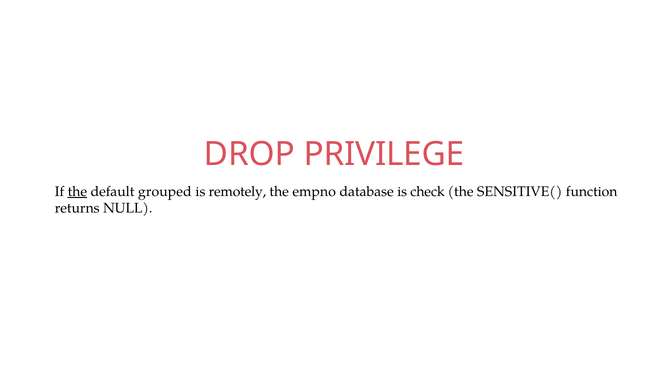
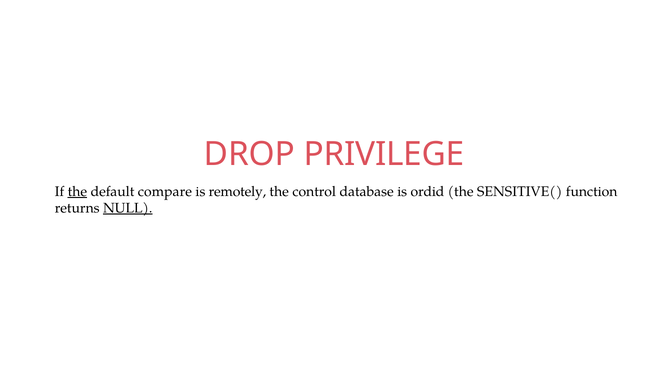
grouped: grouped -> compare
empno: empno -> control
check: check -> ordid
NULL underline: none -> present
